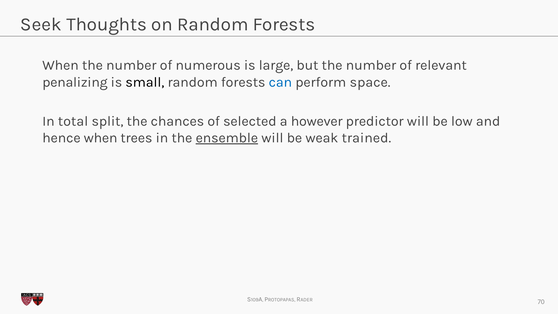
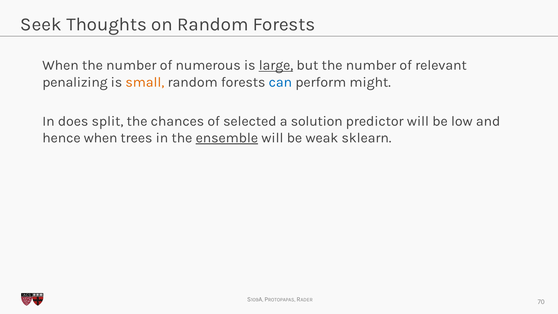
large underline: none -> present
small colour: black -> orange
space: space -> might
total: total -> does
however: however -> solution
trained: trained -> sklearn
